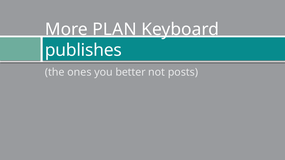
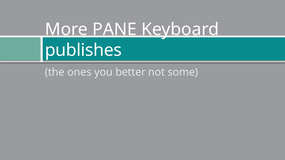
PLAN: PLAN -> PANE
posts: posts -> some
